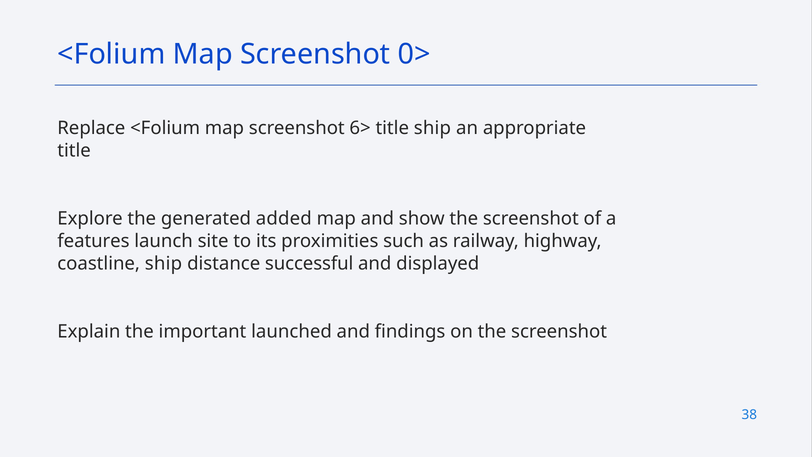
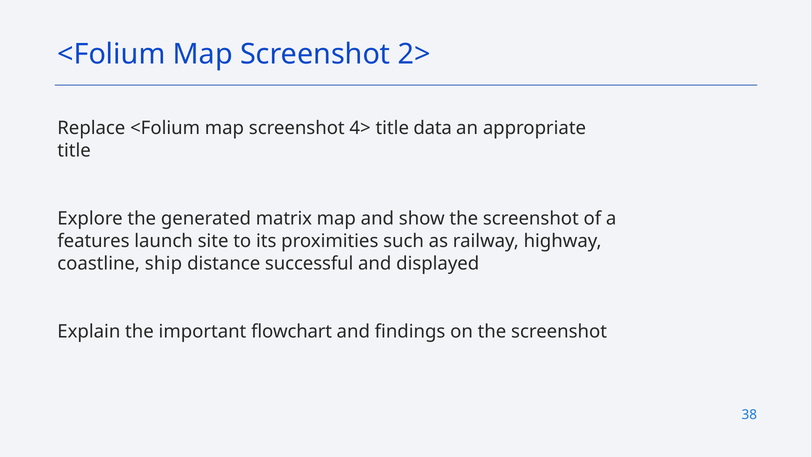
0>: 0> -> 2>
6>: 6> -> 4>
title ship: ship -> data
added: added -> matrix
launched: launched -> flowchart
